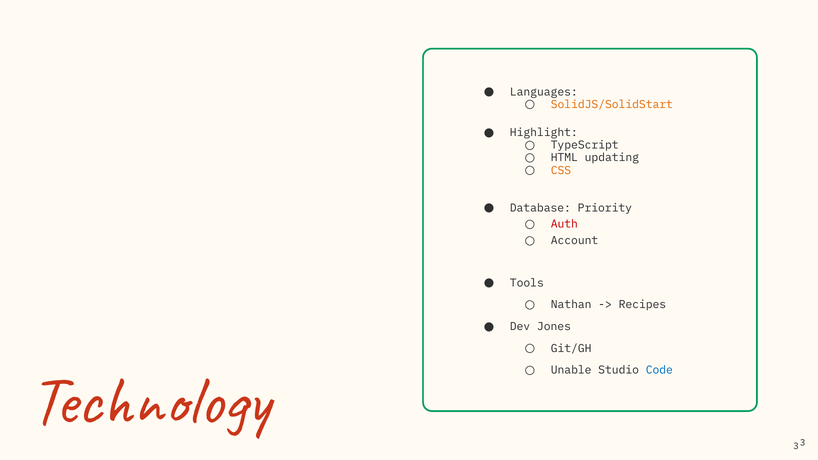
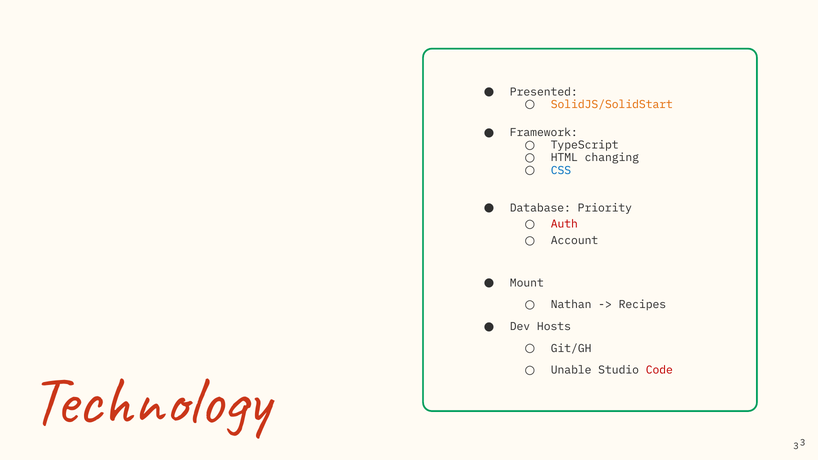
Languages: Languages -> Presented
Highlight: Highlight -> Framework
updating: updating -> changing
CSS colour: orange -> blue
Tools: Tools -> Mount
Jones: Jones -> Hosts
Code colour: blue -> red
